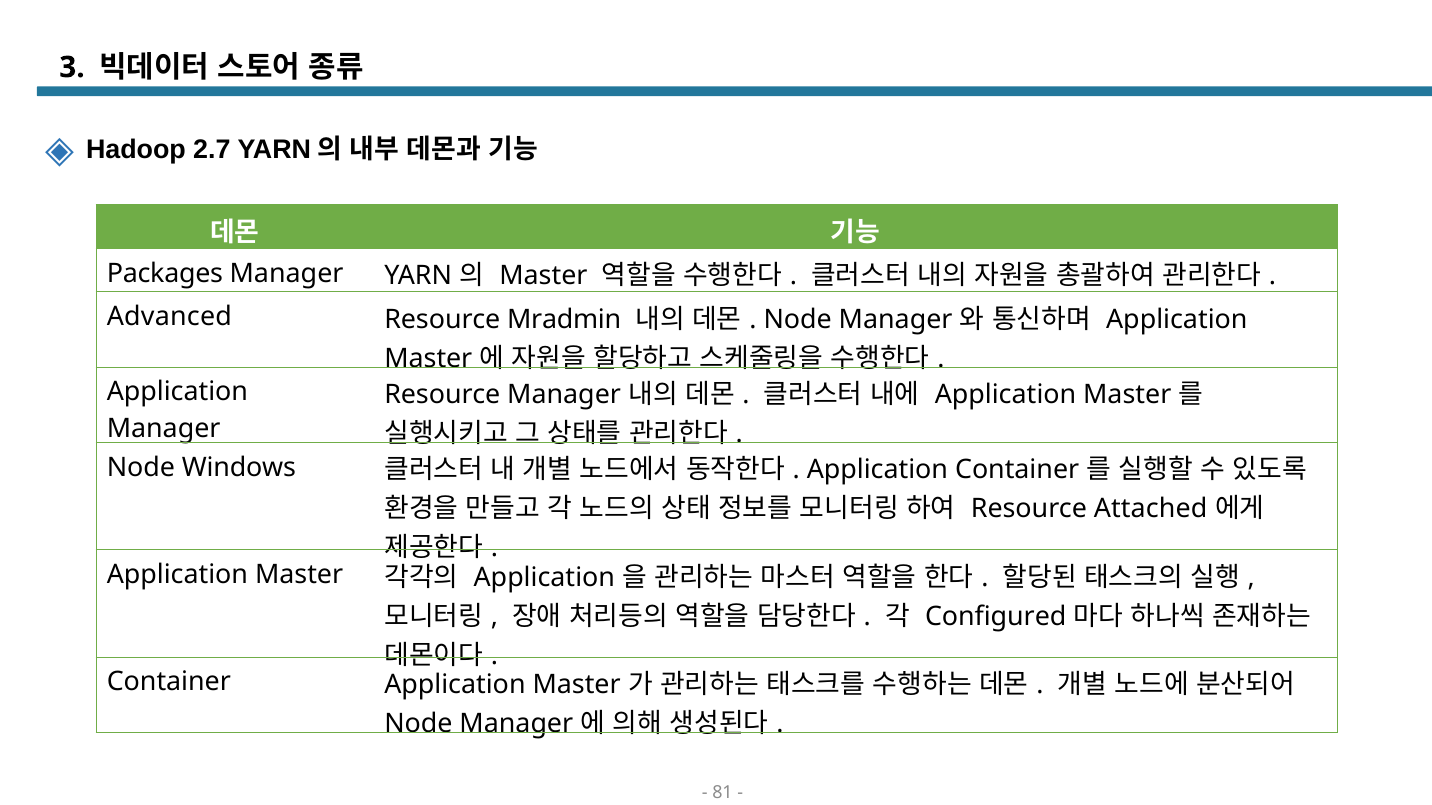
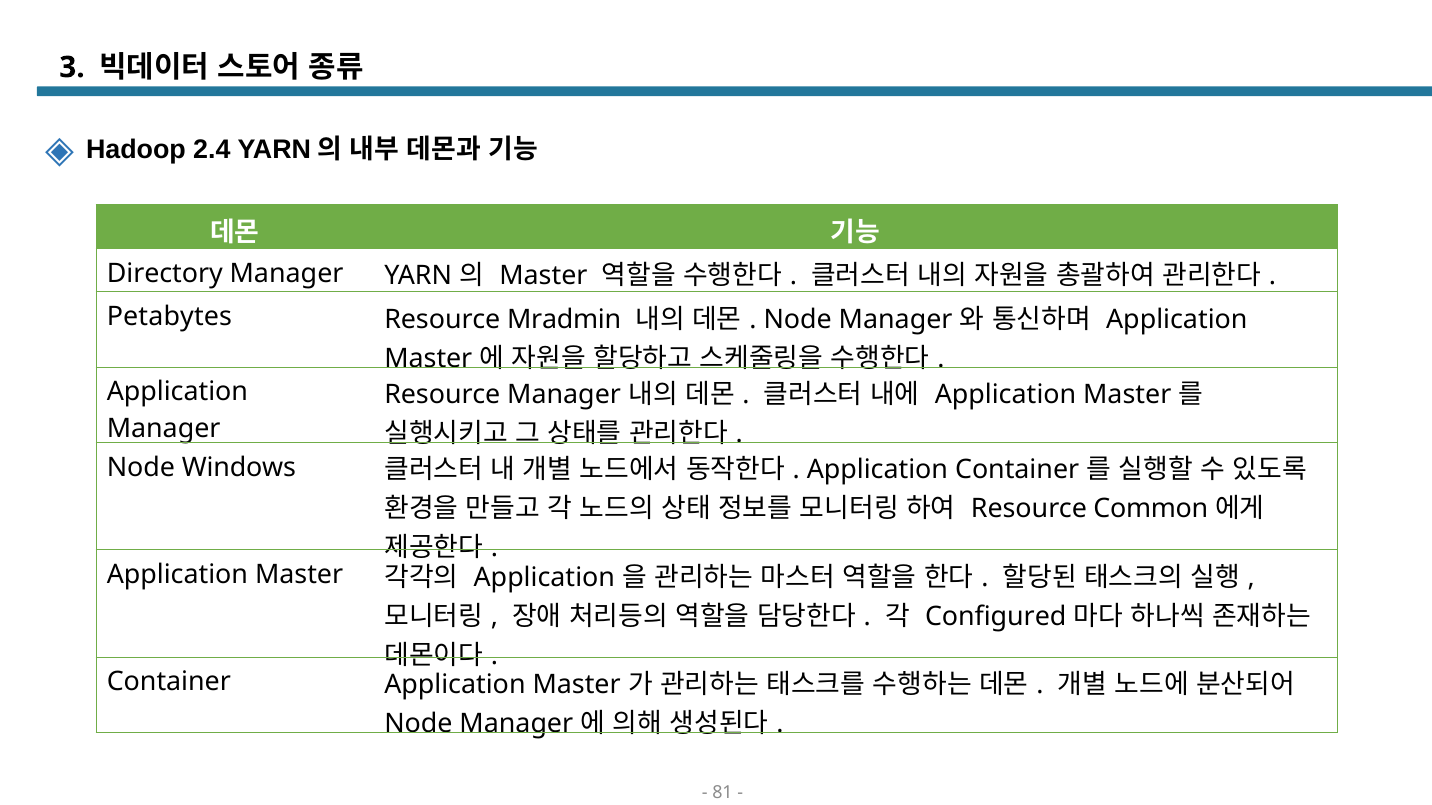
2.7: 2.7 -> 2.4
Packages: Packages -> Directory
Advanced: Advanced -> Petabytes
Attached: Attached -> Common
